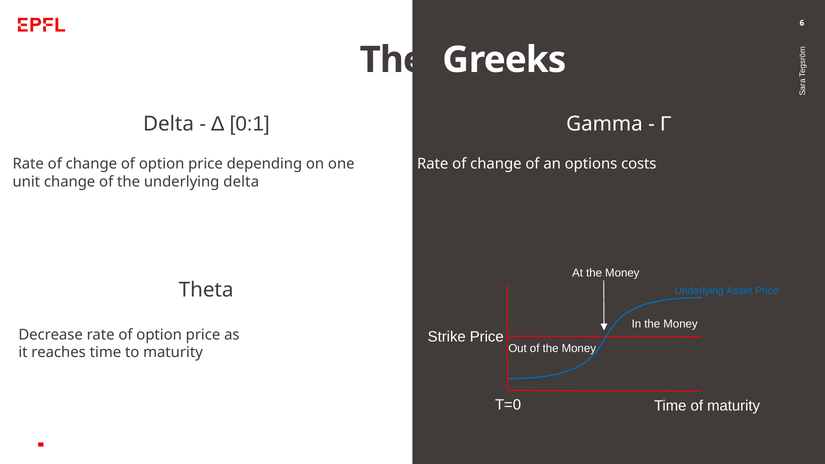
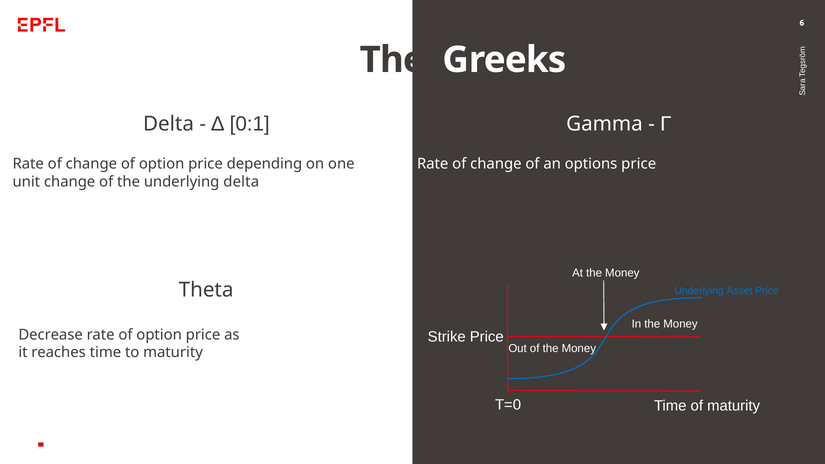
options costs: costs -> price
